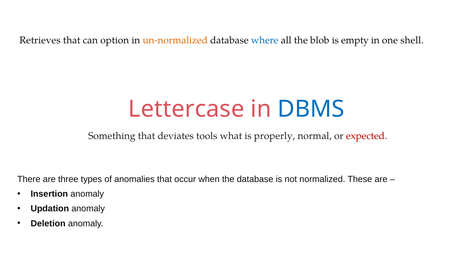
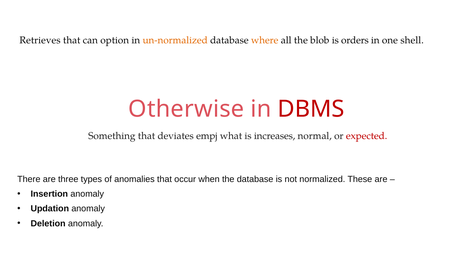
where colour: blue -> orange
empty: empty -> orders
Lettercase: Lettercase -> Otherwise
DBMS colour: blue -> red
tools: tools -> empj
properly: properly -> increases
